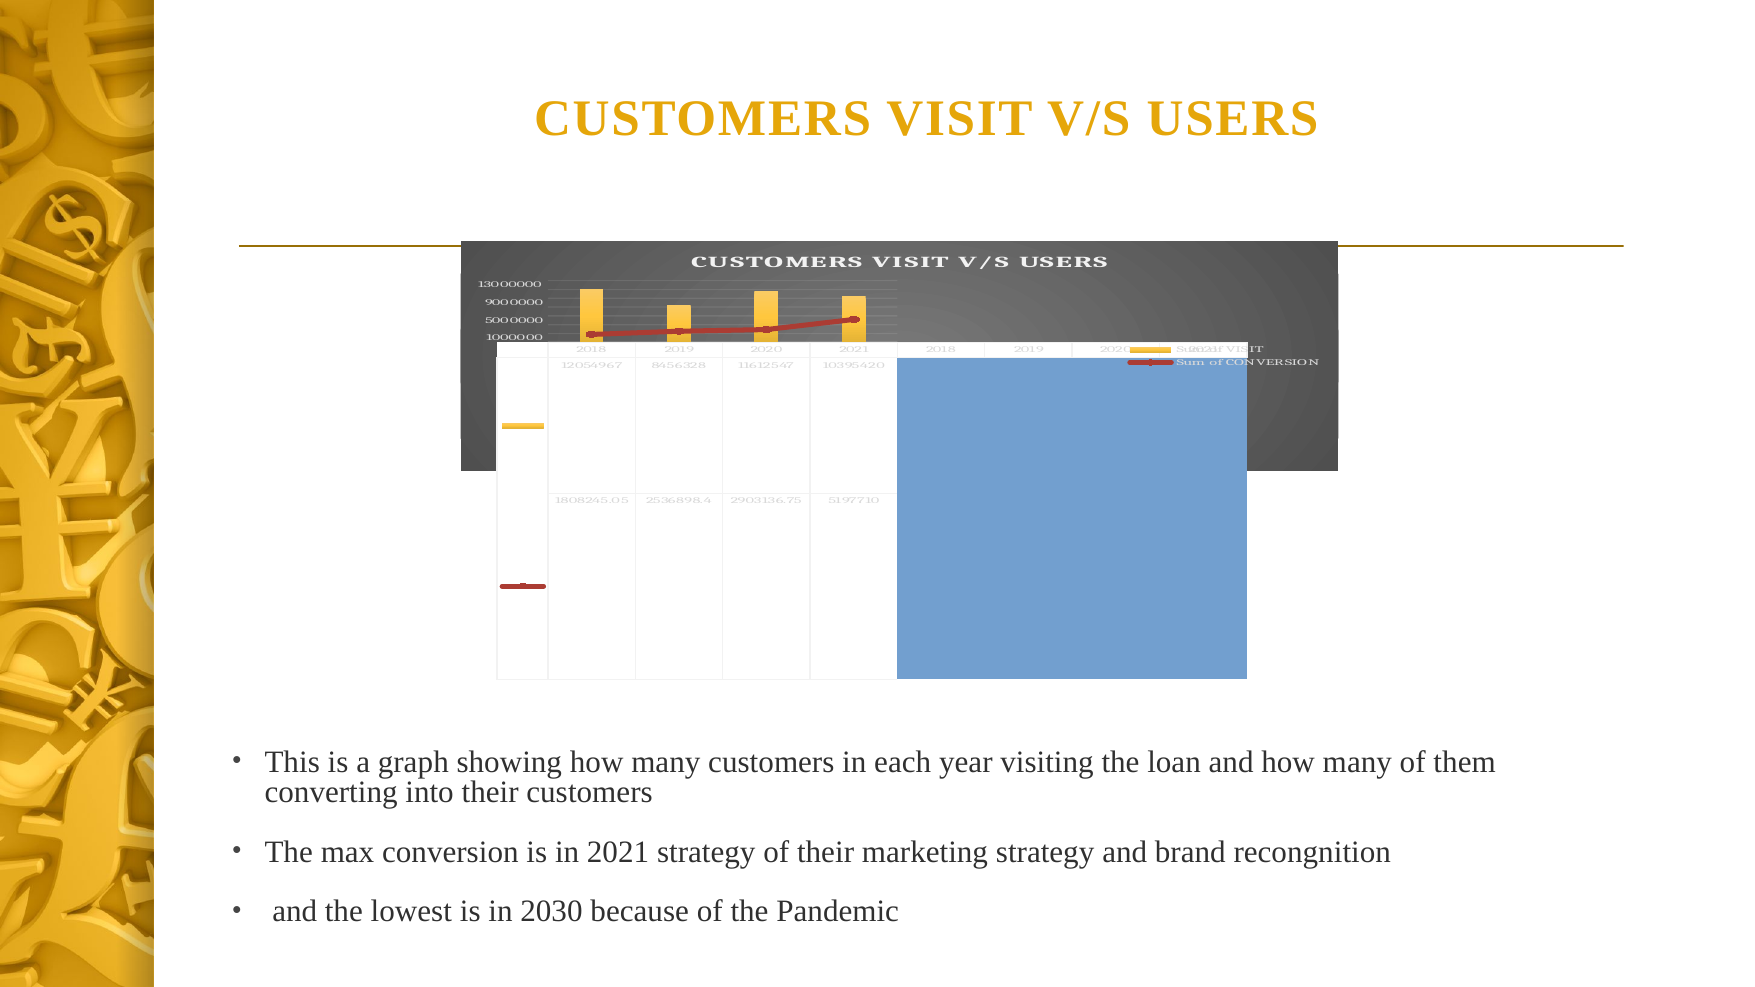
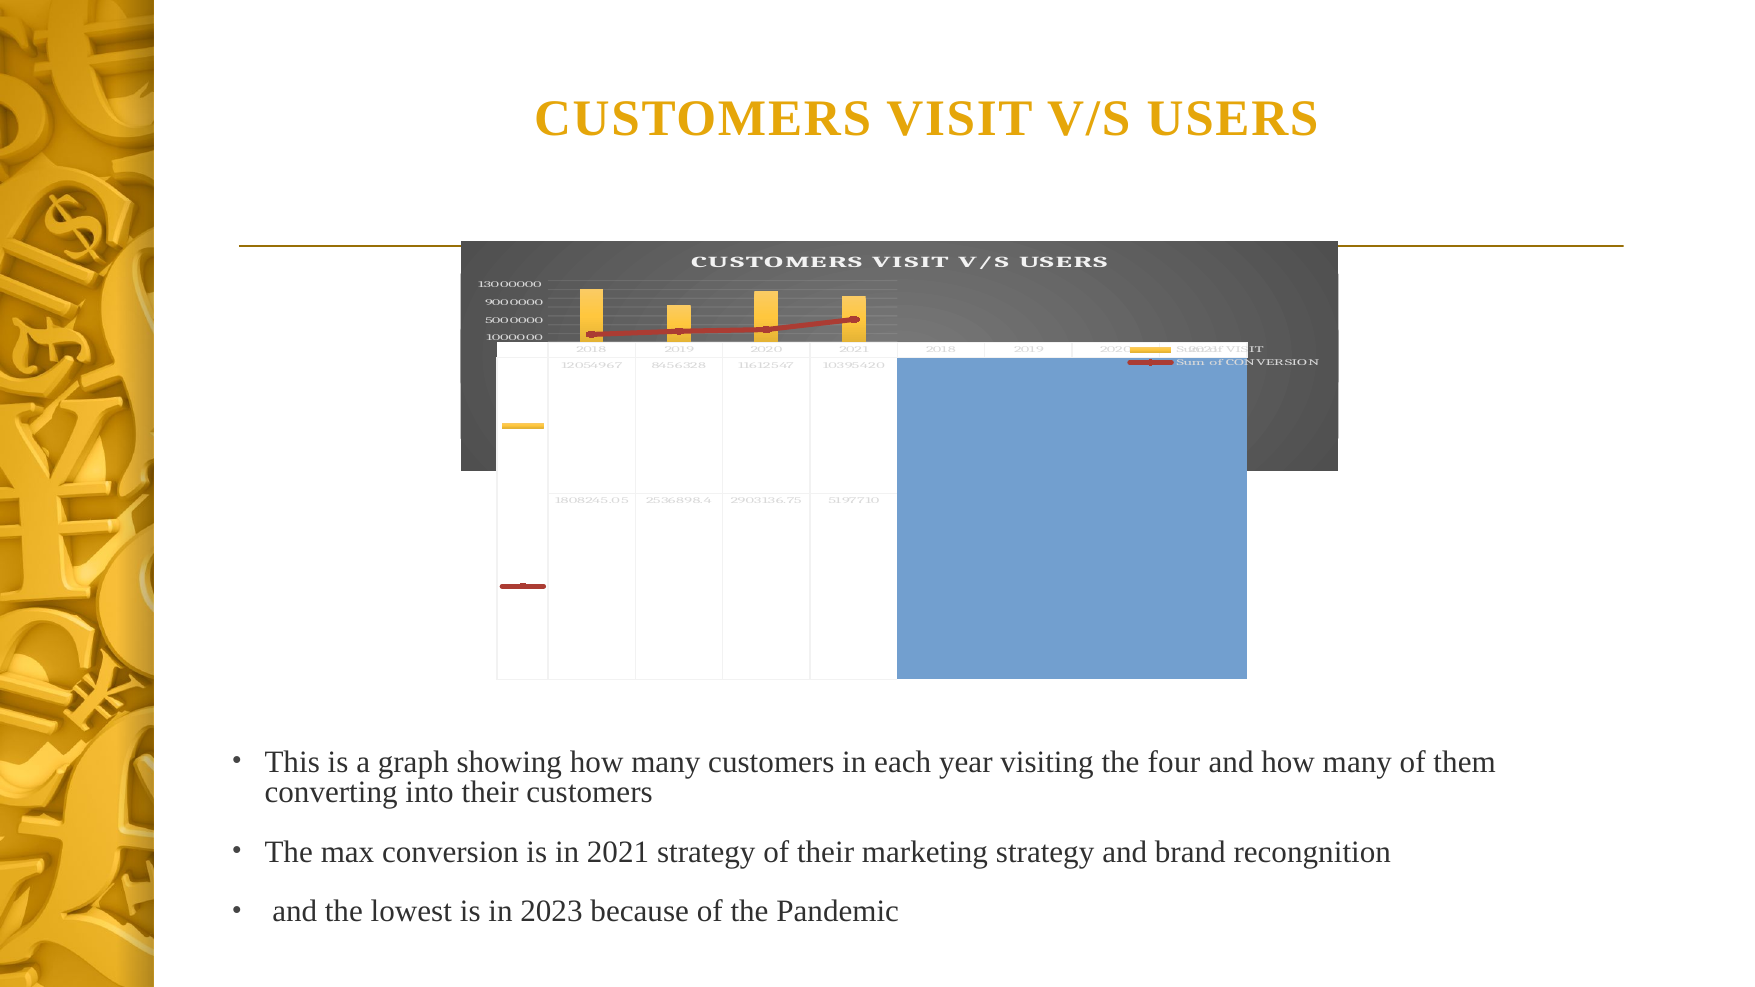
loan: loan -> four
2030: 2030 -> 2023
